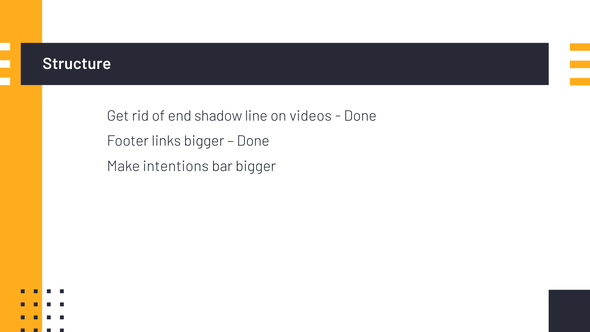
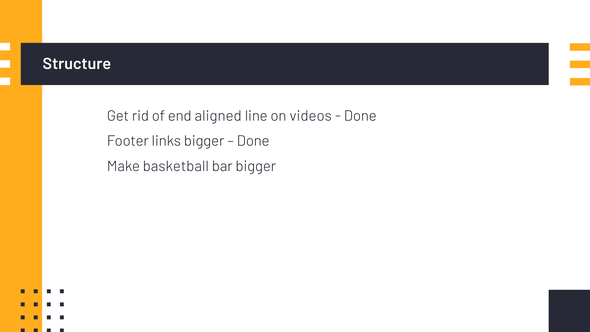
shadow: shadow -> aligned
intentions: intentions -> basketball
